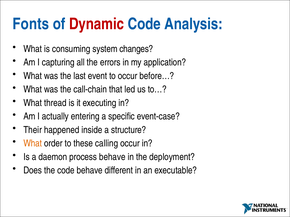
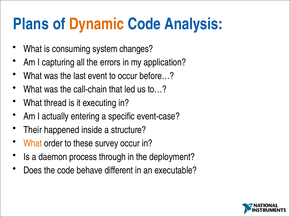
Fonts: Fonts -> Plans
Dynamic colour: red -> orange
calling: calling -> survey
process behave: behave -> through
